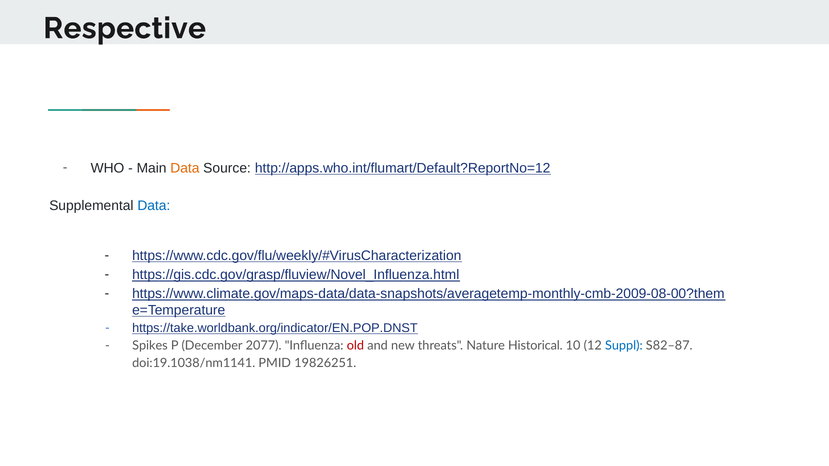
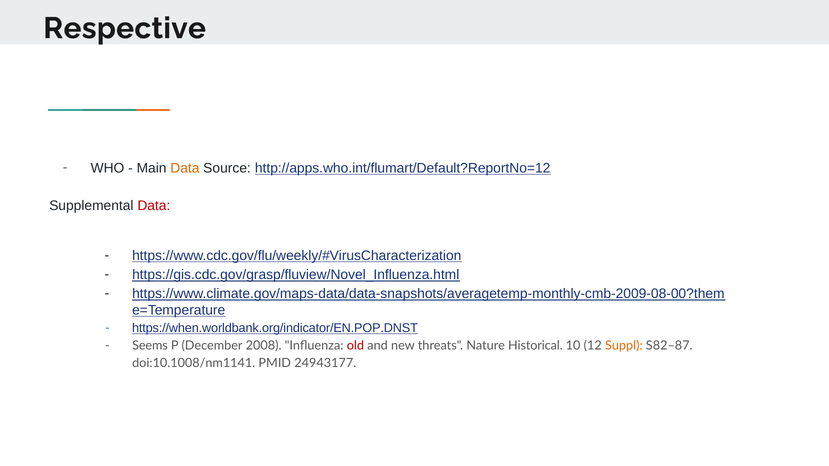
Data at (154, 206) colour: blue -> red
https://take.worldbank.org/indicator/EN.POP.DNST: https://take.worldbank.org/indicator/EN.POP.DNST -> https://when.worldbank.org/indicator/EN.POP.DNST
Spikes: Spikes -> Seems
2077: 2077 -> 2008
Suppl colour: blue -> orange
doi:19.1038/nm1141: doi:19.1038/nm1141 -> doi:10.1008/nm1141
19826251: 19826251 -> 24943177
